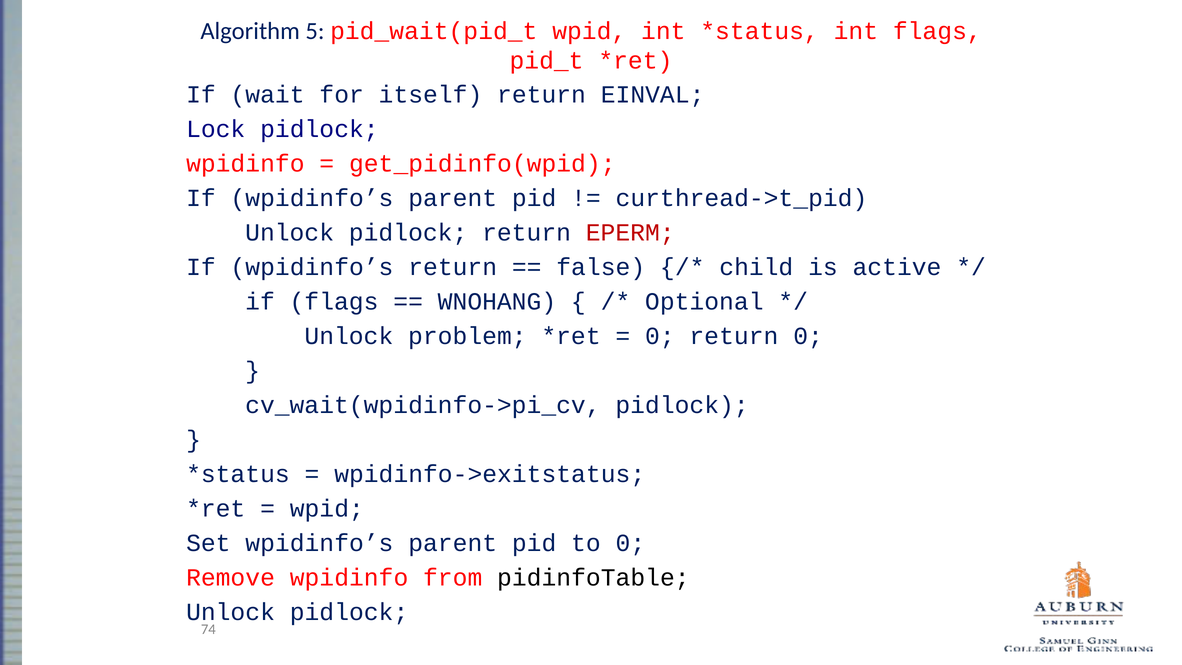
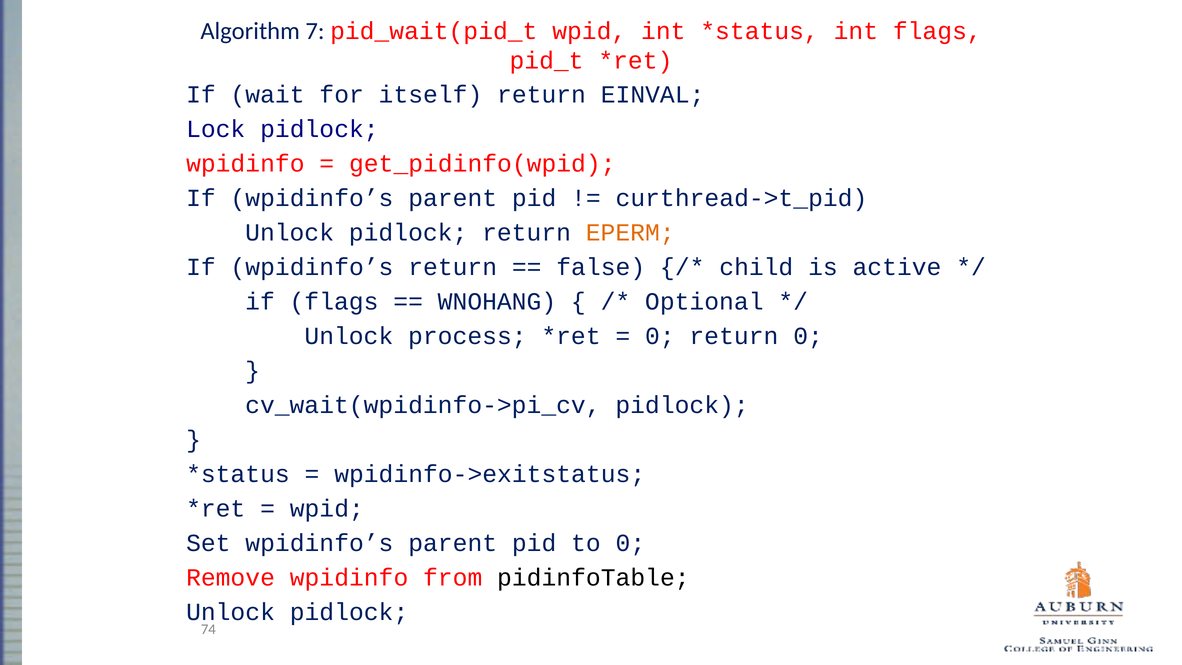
5: 5 -> 7
EPERM colour: red -> orange
problem: problem -> process
